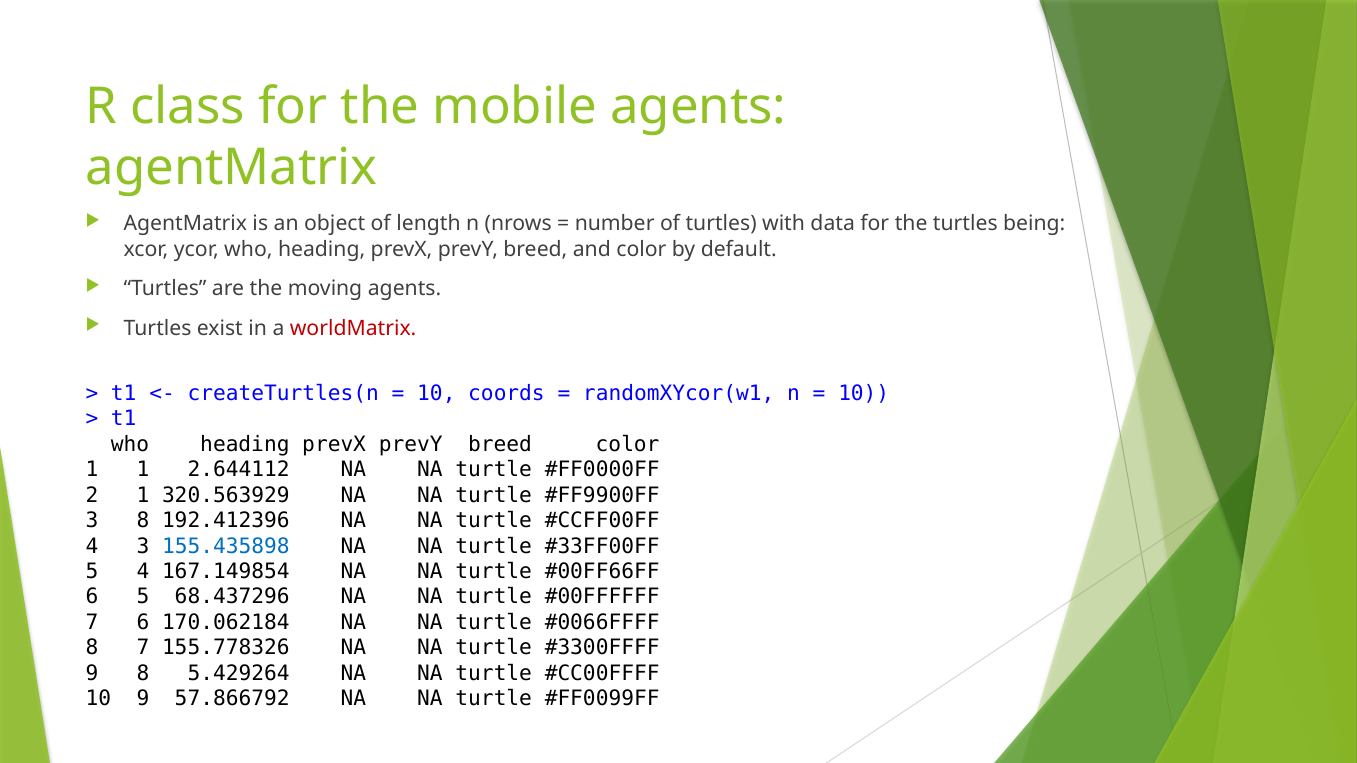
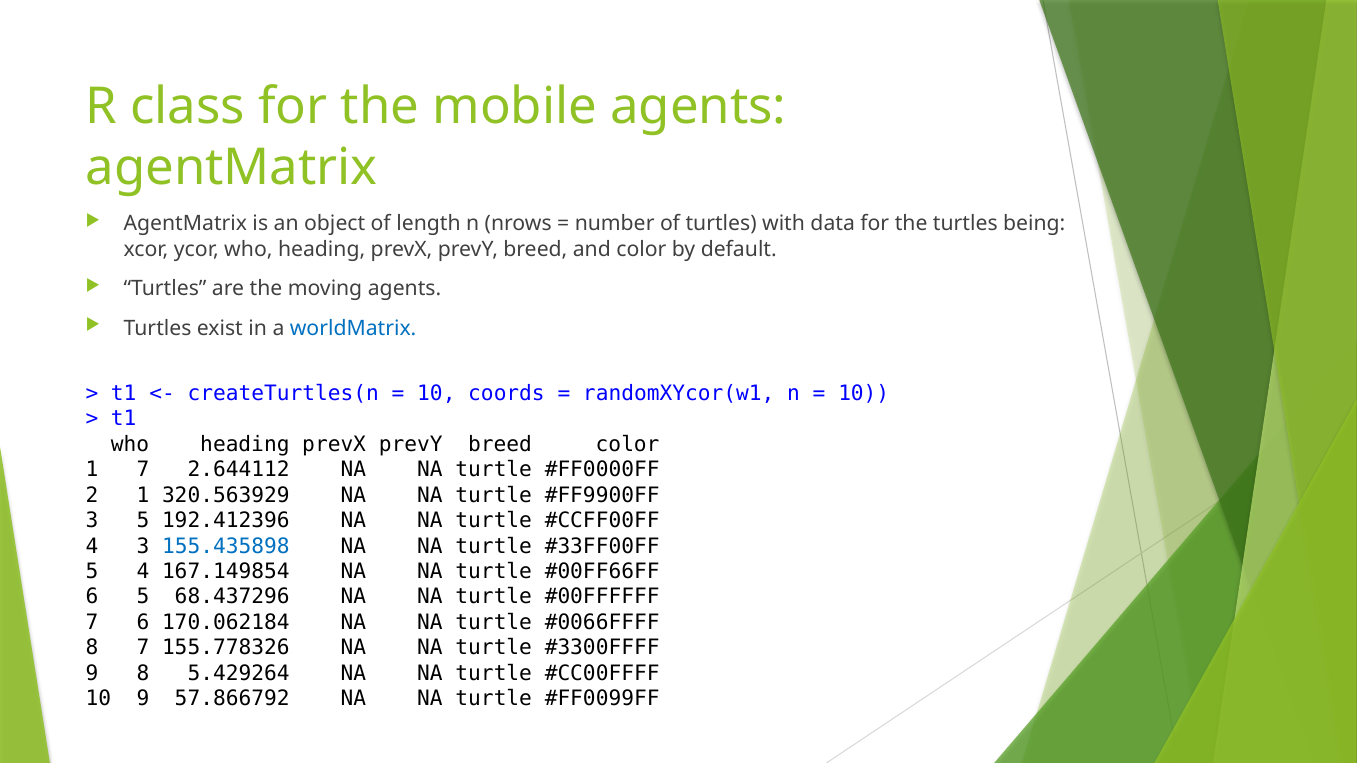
worldMatrix colour: red -> blue
1 1: 1 -> 7
3 8: 8 -> 5
